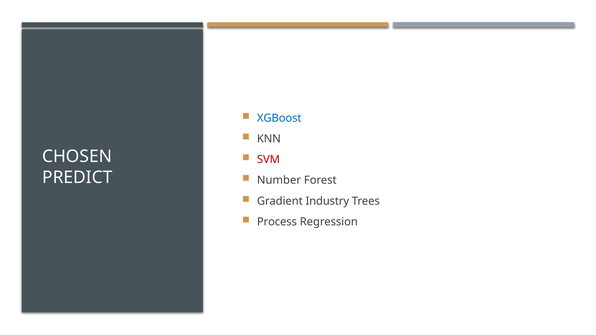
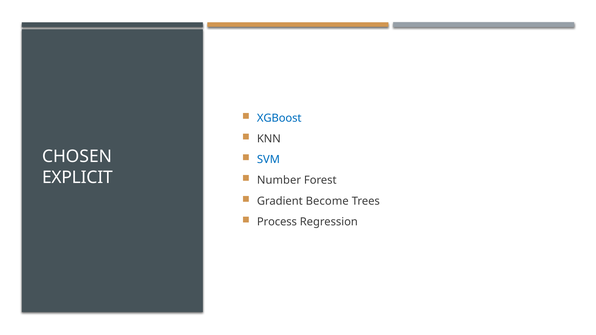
SVM colour: red -> blue
PREDICT: PREDICT -> EXPLICIT
Industry: Industry -> Become
